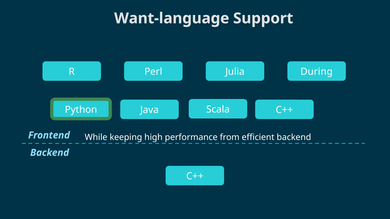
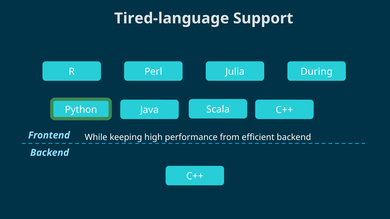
Want-language: Want-language -> Tired-language
